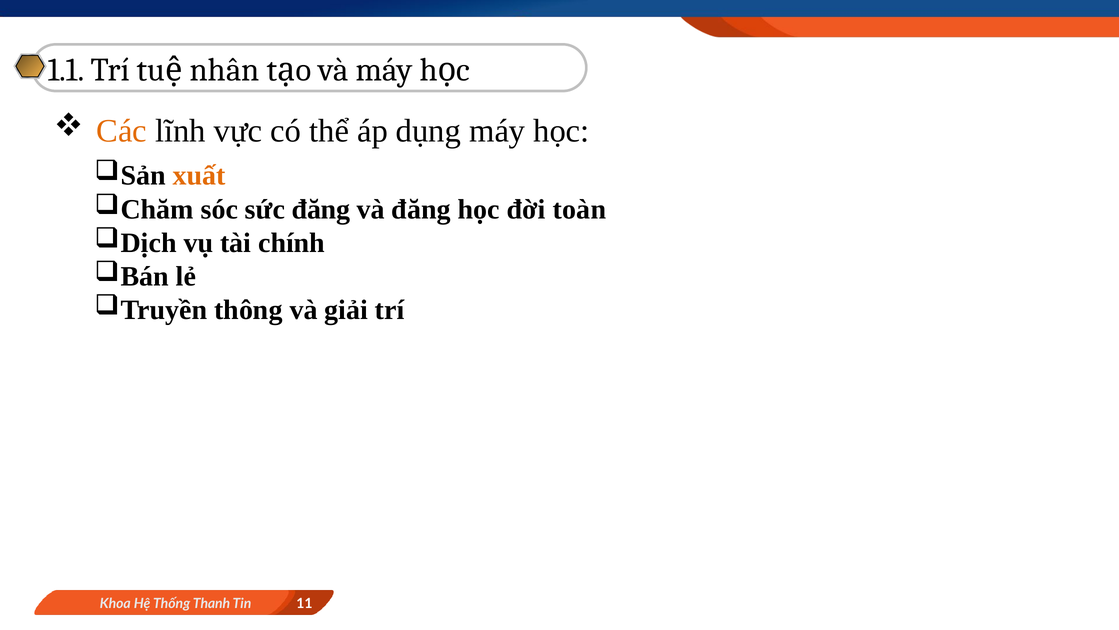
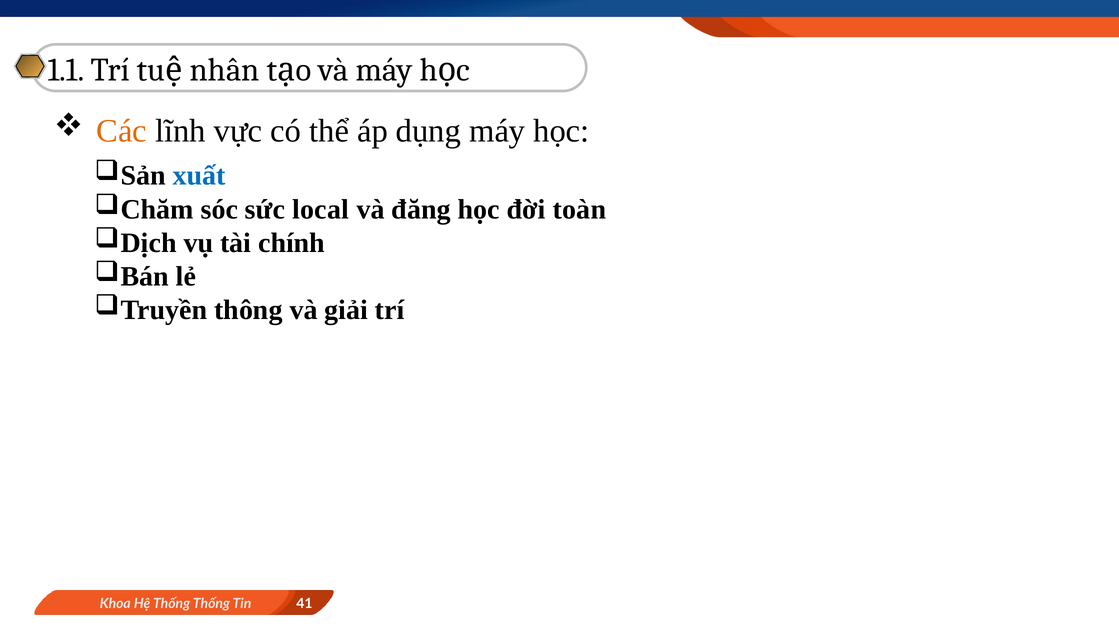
xuất colour: orange -> blue
sức đăng: đăng -> local
Thống Thanh: Thanh -> Thống
11: 11 -> 41
